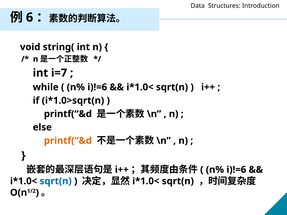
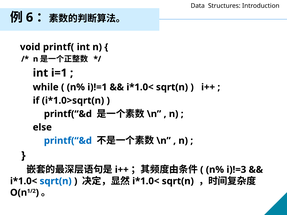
string(: string( -> printf(
i=7: i=7 -> i=1
i)!=6 at (97, 87): i)!=6 -> i)!=1
printf(“&d at (68, 141) colour: orange -> blue
i)!=6 at (236, 170): i)!=6 -> i)!=3
